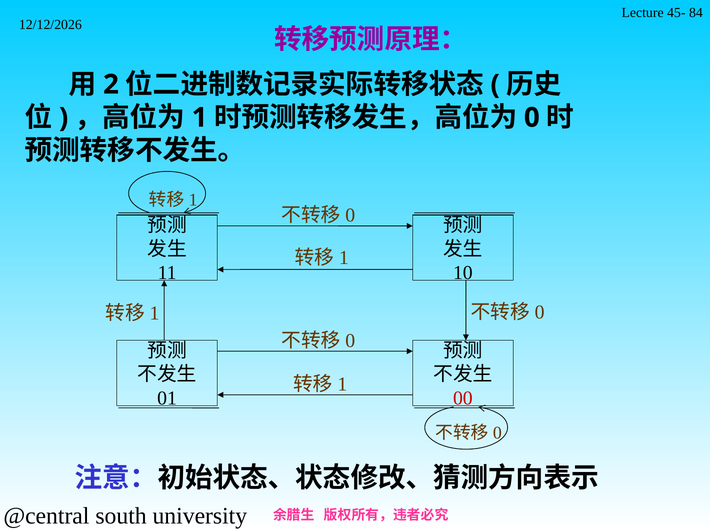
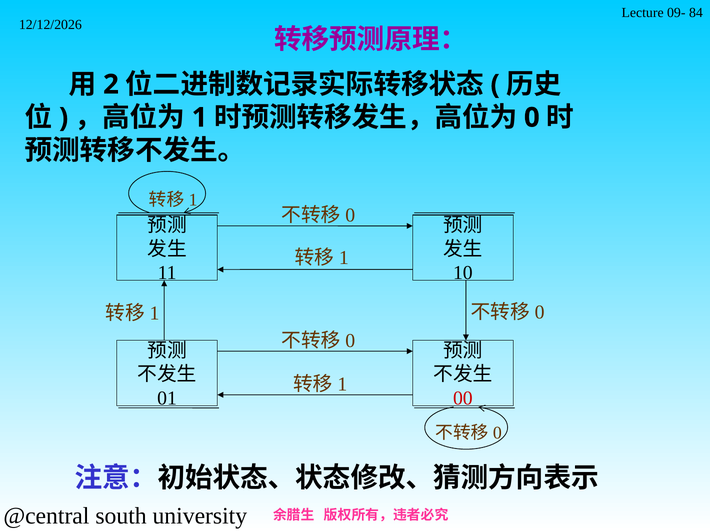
45-: 45- -> 09-
